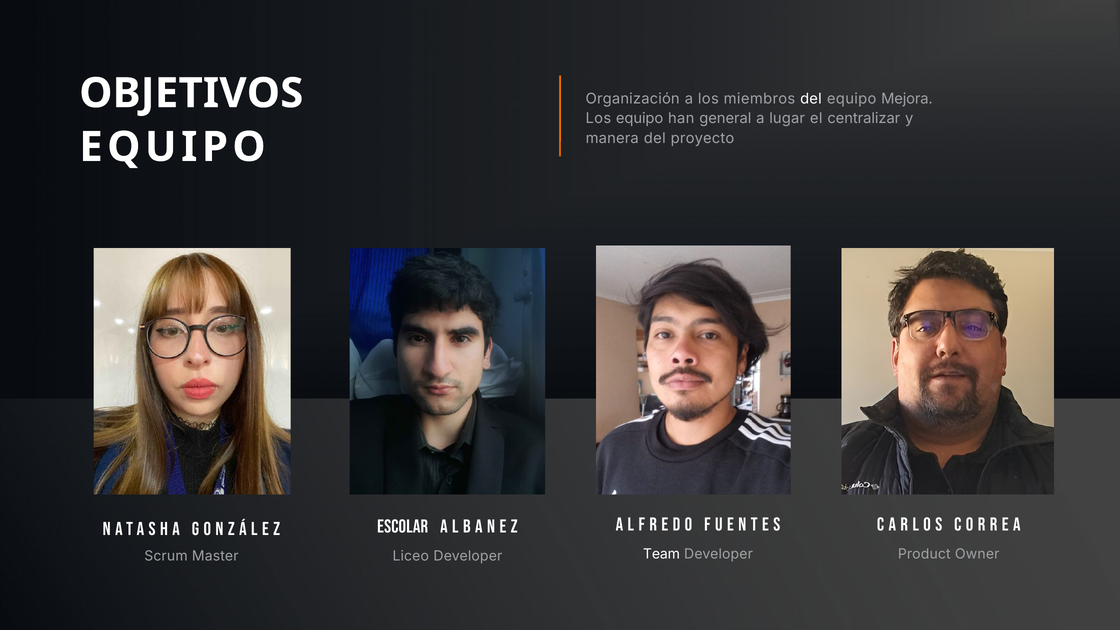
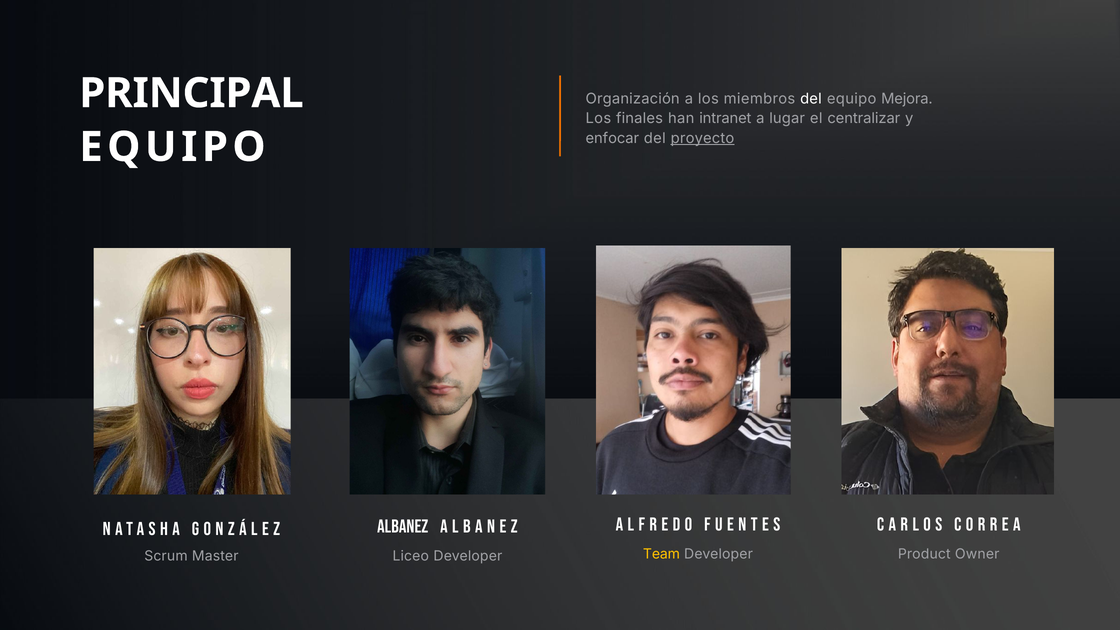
OBJETIVOS: OBJETIVOS -> PRINCIPAL
Los equipo: equipo -> finales
general: general -> intranet
manera: manera -> enfocar
proyecto underline: none -> present
GONZÁLEZ ESCOLAR: ESCOLAR -> ALBANEZ
Team colour: white -> yellow
